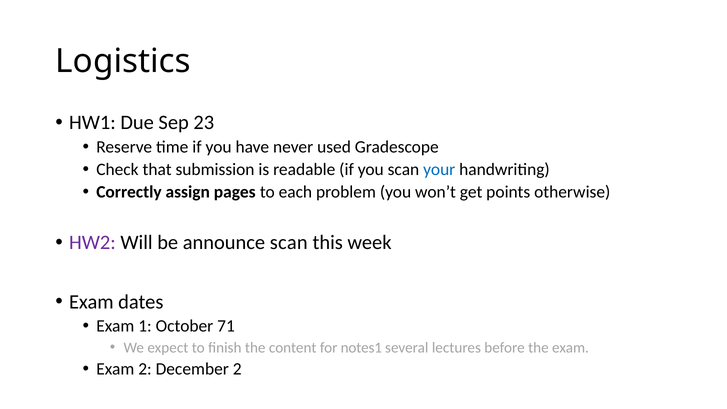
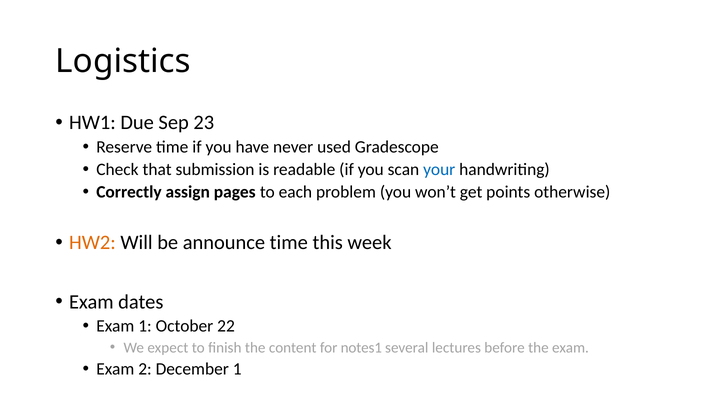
HW2 colour: purple -> orange
announce scan: scan -> time
71: 71 -> 22
December 2: 2 -> 1
